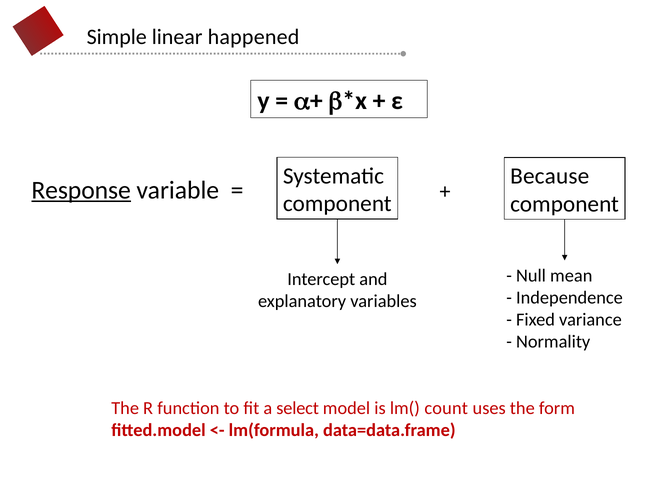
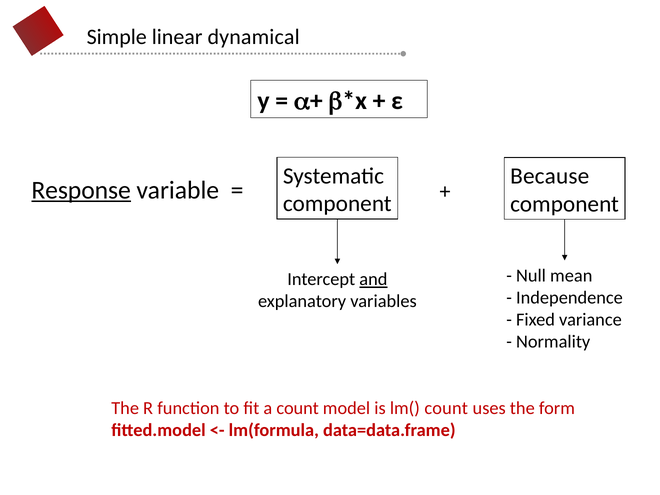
happened: happened -> dynamical
and underline: none -> present
a select: select -> count
